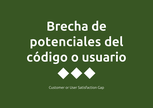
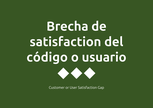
potenciales at (65, 42): potenciales -> satisfaction
